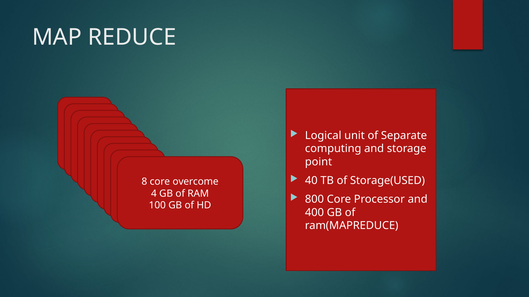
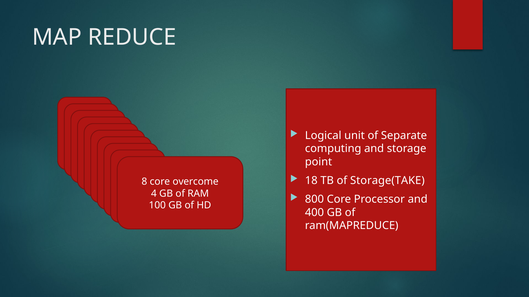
40: 40 -> 18
Storage(USED: Storage(USED -> Storage(TAKE
